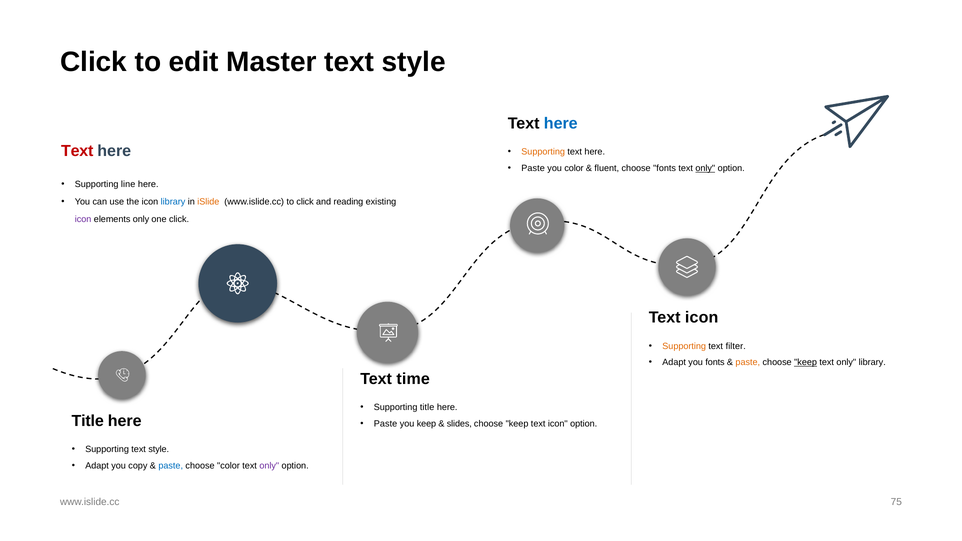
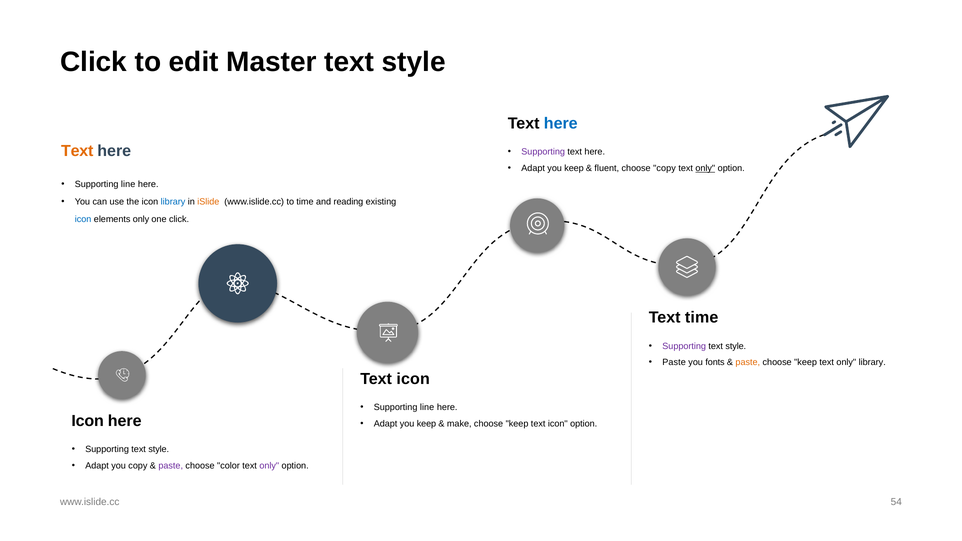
Text at (77, 151) colour: red -> orange
Supporting at (543, 152) colour: orange -> purple
Paste at (533, 168): Paste -> Adapt
color at (574, 168): color -> keep
choose fonts: fonts -> copy
to click: click -> time
icon at (83, 219) colour: purple -> blue
icon at (702, 318): icon -> time
Supporting at (684, 346) colour: orange -> purple
filter at (736, 346): filter -> style
Adapt at (674, 363): Adapt -> Paste
keep at (806, 363) underline: present -> none
time at (413, 379): time -> icon
title at (427, 408): title -> line
Title at (88, 421): Title -> Icon
Paste at (386, 424): Paste -> Adapt
slides: slides -> make
paste at (171, 466) colour: blue -> purple
75: 75 -> 54
